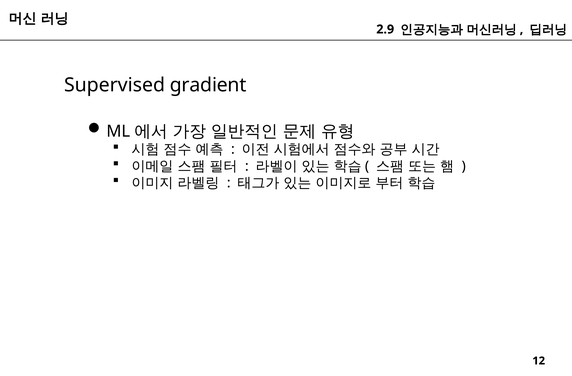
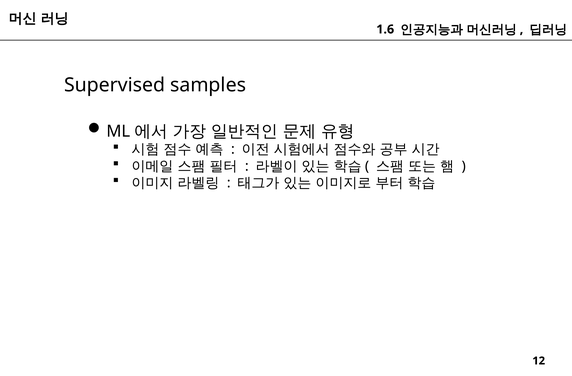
2.9: 2.9 -> 1.6
gradient: gradient -> samples
